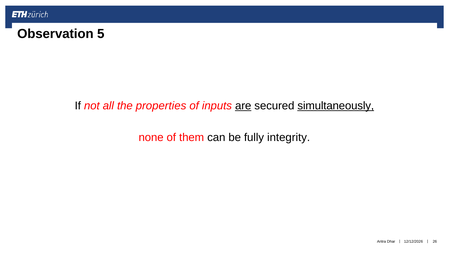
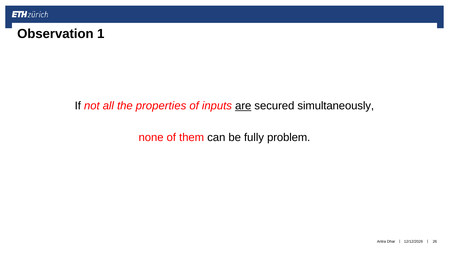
5: 5 -> 1
simultaneously underline: present -> none
integrity: integrity -> problem
